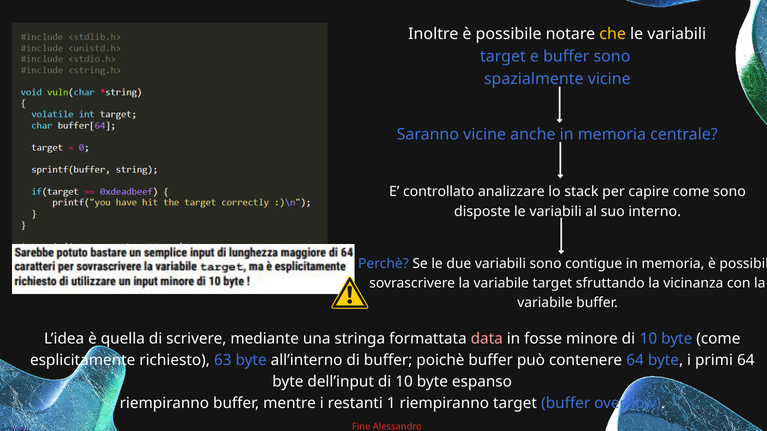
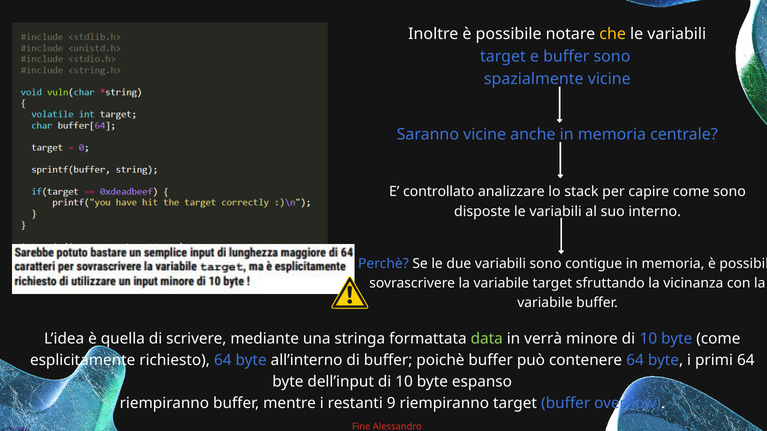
data colour: pink -> light green
fosse: fosse -> verrà
richiesto 63: 63 -> 64
1: 1 -> 9
